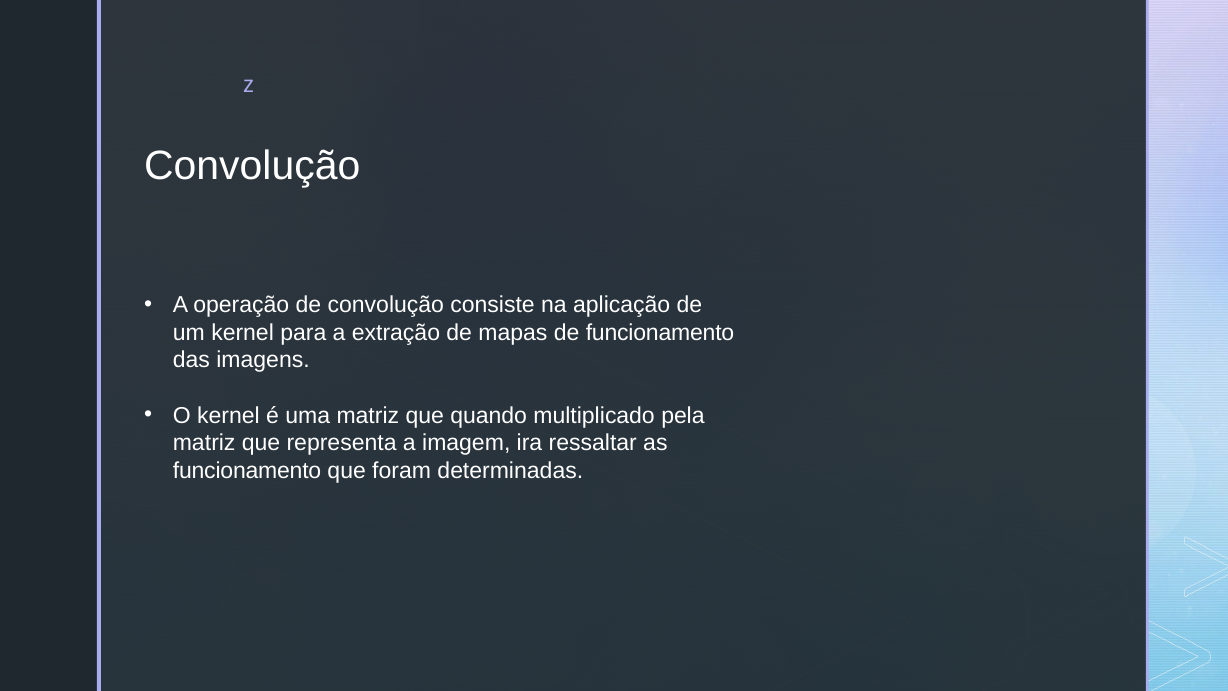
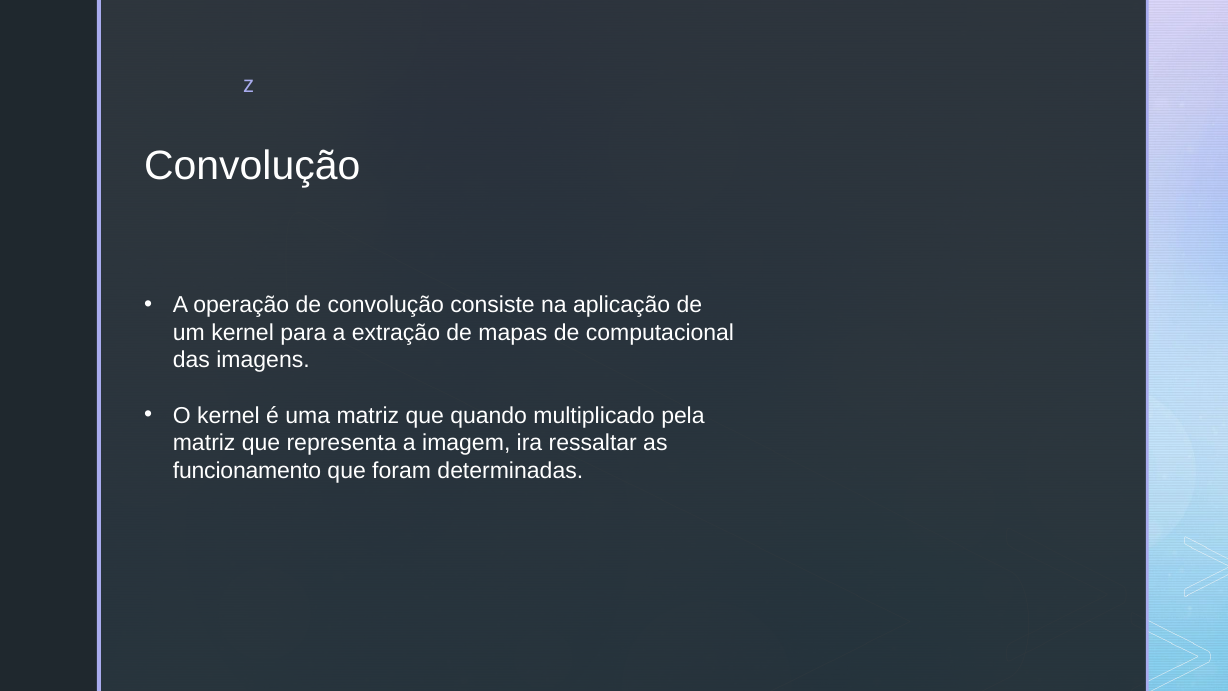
de funcionamento: funcionamento -> computacional
